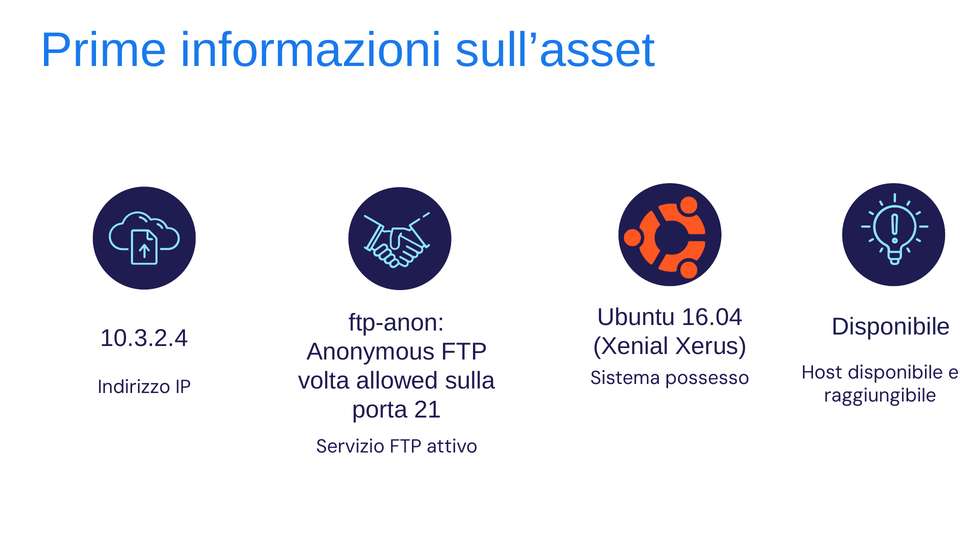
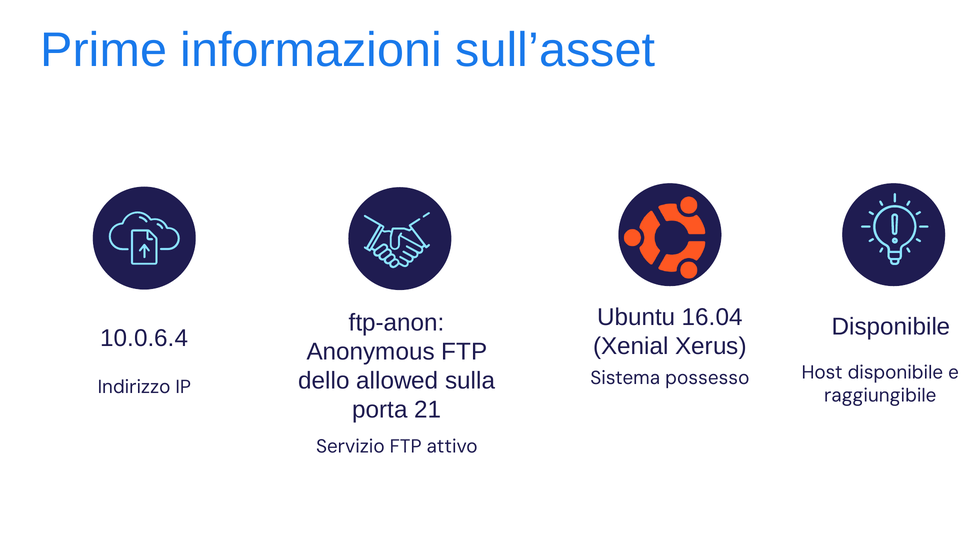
10.3.2.4: 10.3.2.4 -> 10.0.6.4
volta: volta -> dello
